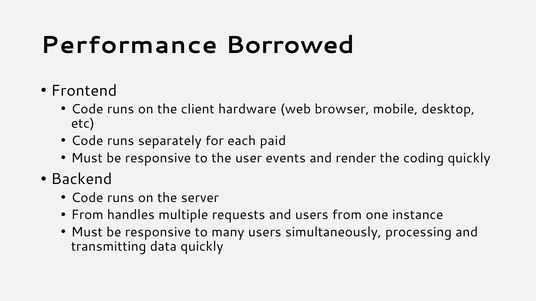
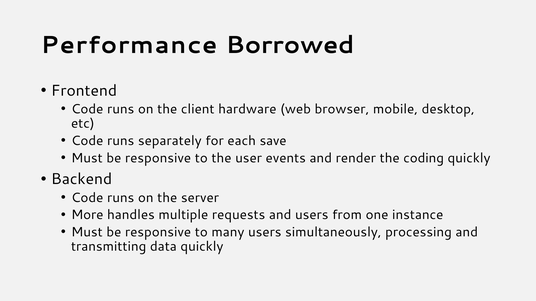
paid: paid -> save
From at (87, 215): From -> More
